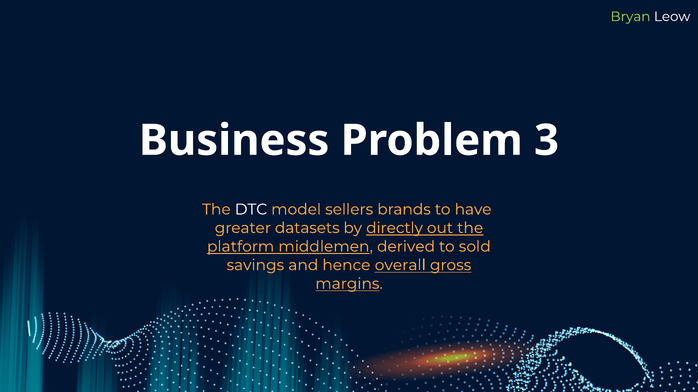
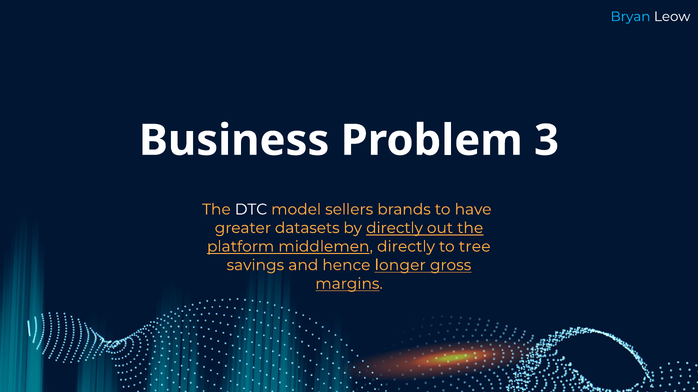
Bryan colour: light green -> light blue
middlemen derived: derived -> directly
sold: sold -> tree
overall: overall -> longer
